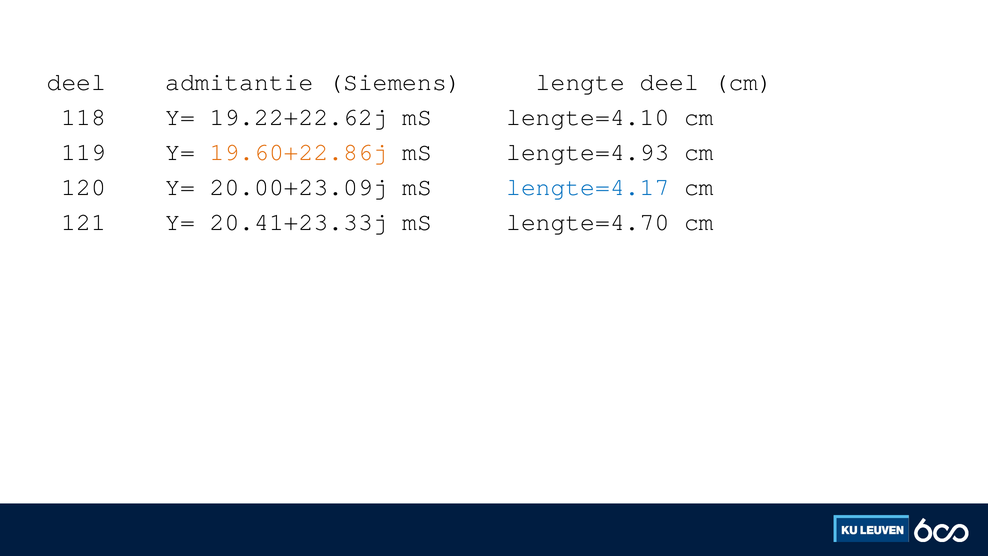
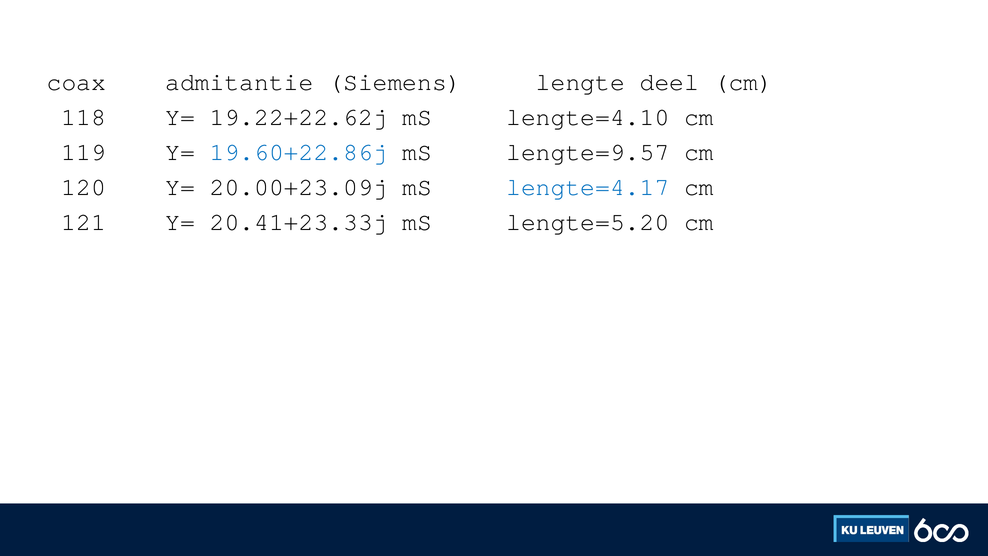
deel at (76, 82): deel -> coax
19.60+22.86j colour: orange -> blue
lengte=4.93: lengte=4.93 -> lengte=9.57
lengte=4.70: lengte=4.70 -> lengte=5.20
